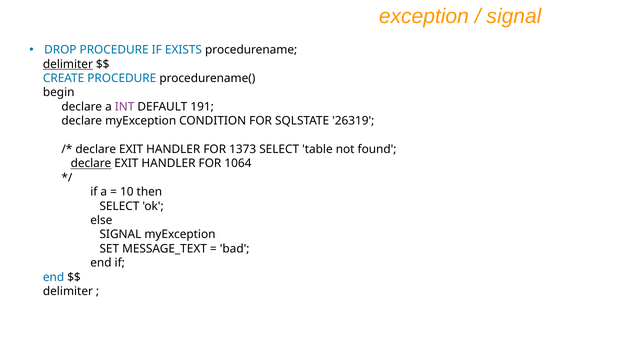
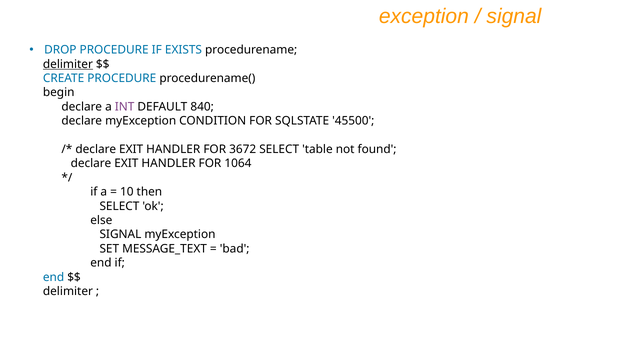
191: 191 -> 840
26319: 26319 -> 45500
1373: 1373 -> 3672
declare at (91, 164) underline: present -> none
